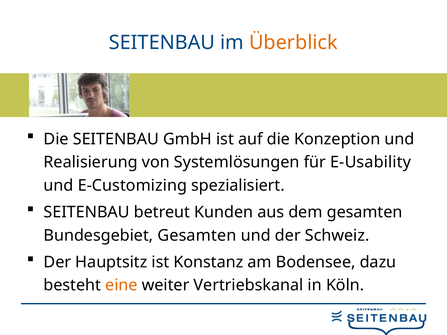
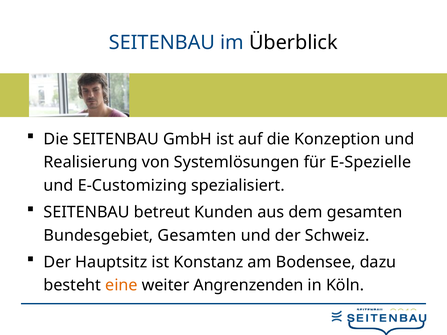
Überblick colour: orange -> black
E-Usability: E-Usability -> E-Spezielle
Vertriebskanal: Vertriebskanal -> Angrenzenden
